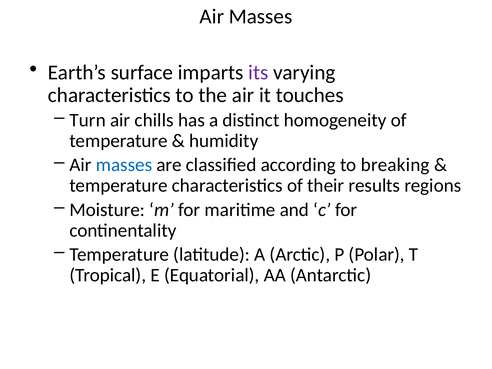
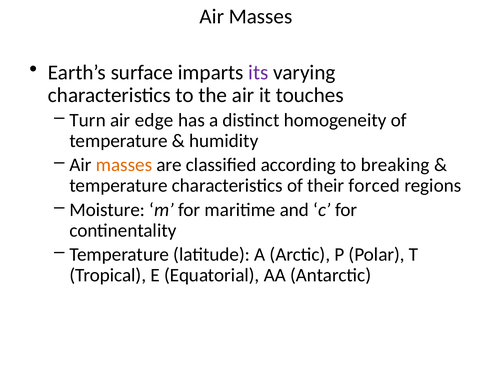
chills: chills -> edge
masses at (124, 165) colour: blue -> orange
results: results -> forced
